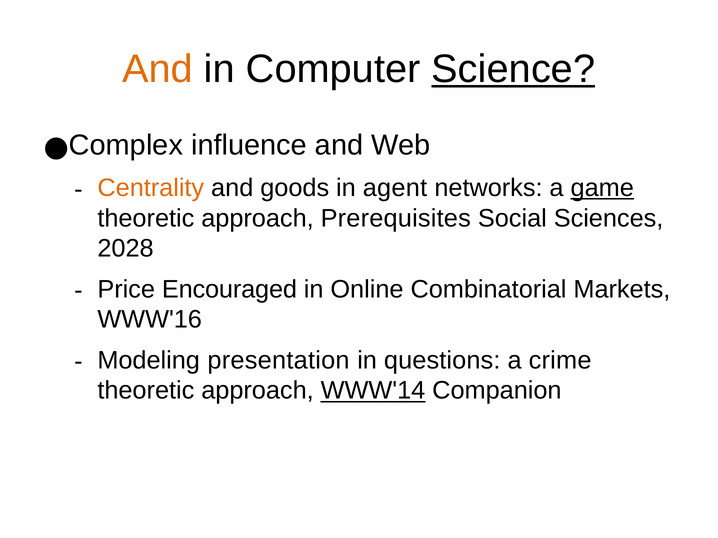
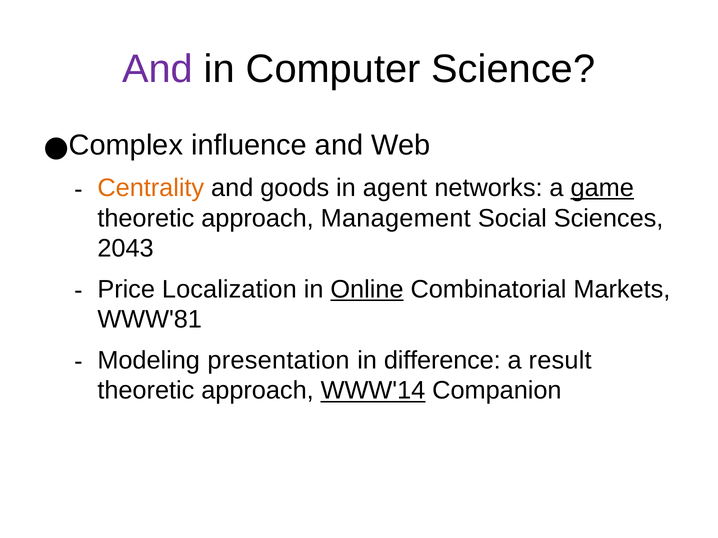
And at (157, 69) colour: orange -> purple
Science underline: present -> none
Prerequisites: Prerequisites -> Management
2028: 2028 -> 2043
Encouraged: Encouraged -> Localization
Online underline: none -> present
WWW'16: WWW'16 -> WWW'81
questions: questions -> difference
crime: crime -> result
